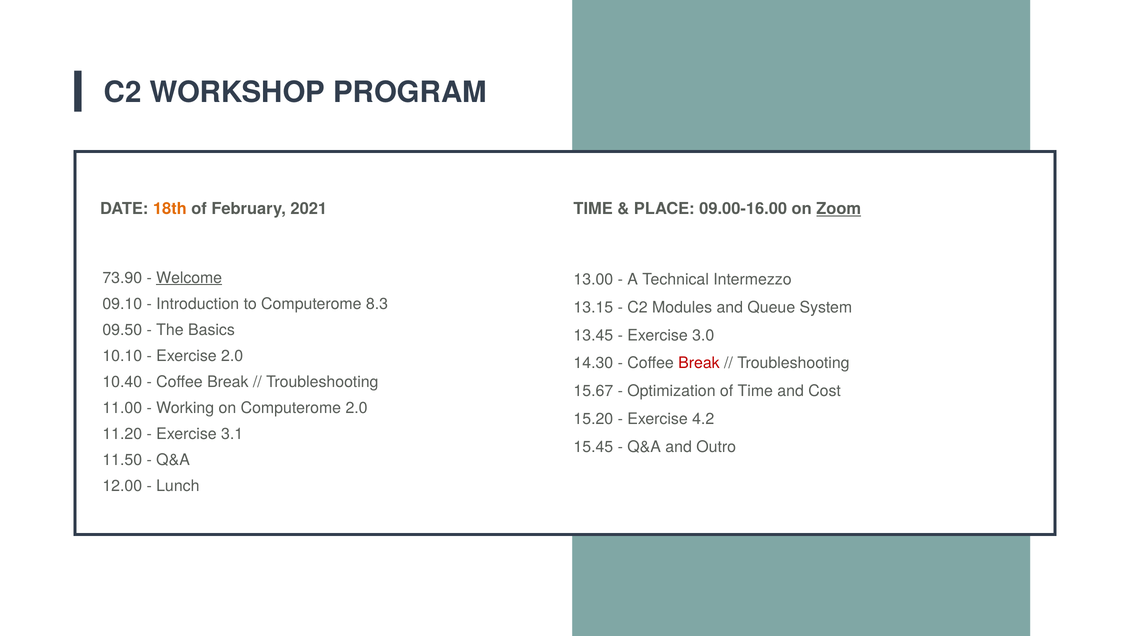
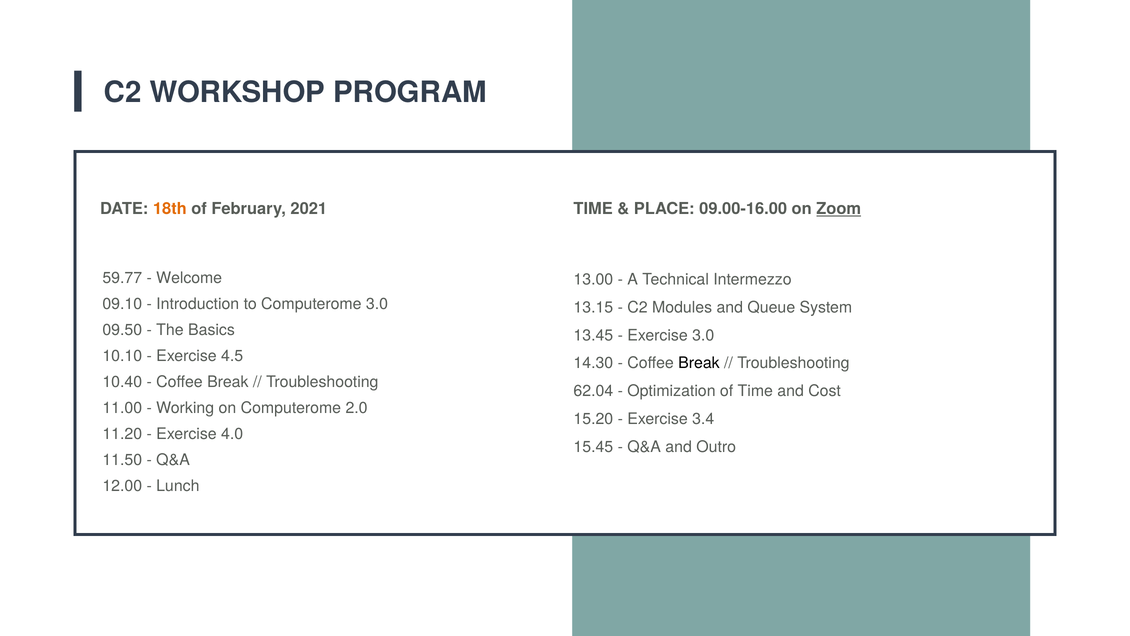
73.90: 73.90 -> 59.77
Welcome underline: present -> none
Computerome 8.3: 8.3 -> 3.0
Exercise 2.0: 2.0 -> 4.5
Break at (699, 363) colour: red -> black
15.67: 15.67 -> 62.04
4.2: 4.2 -> 3.4
3.1: 3.1 -> 4.0
